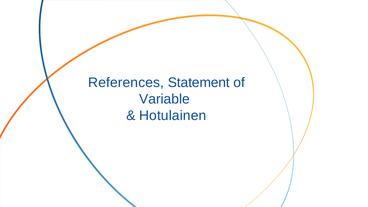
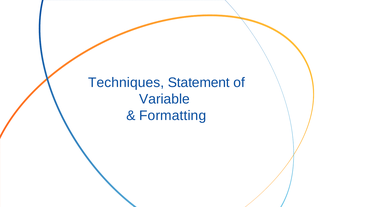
References: References -> Techniques
Hotulainen: Hotulainen -> Formatting
